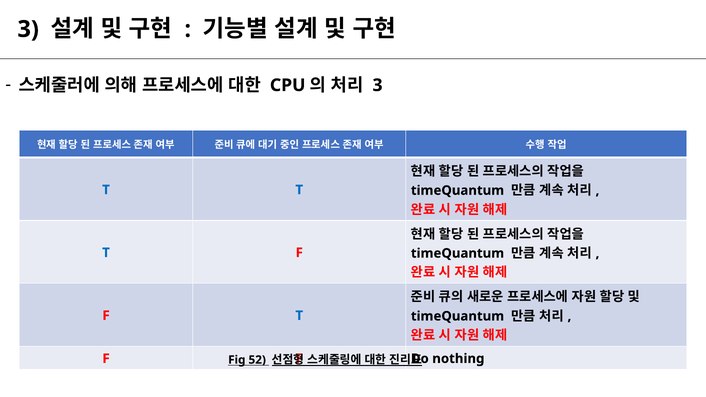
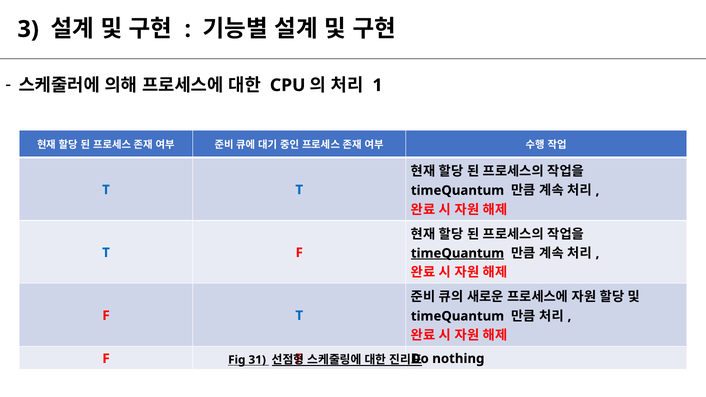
3 at (378, 85): 3 -> 1
timeQuantum at (458, 253) underline: none -> present
52: 52 -> 31
